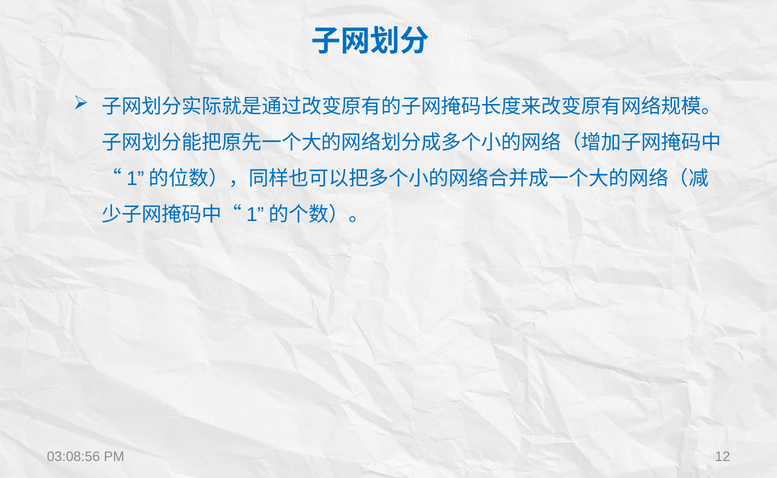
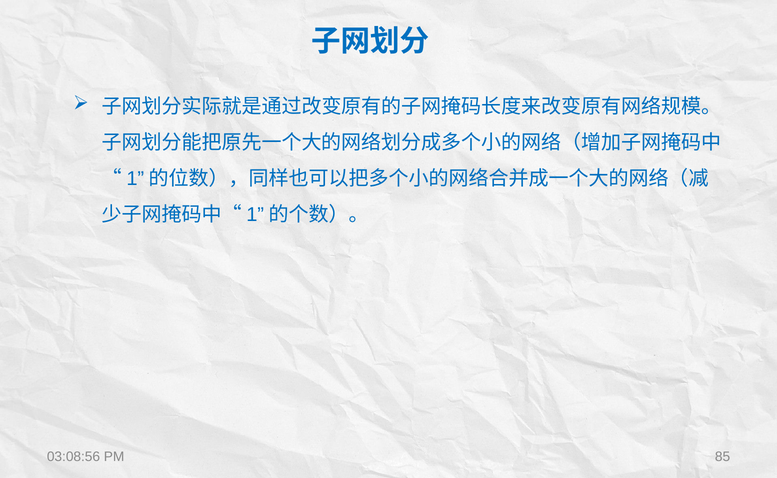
12: 12 -> 85
